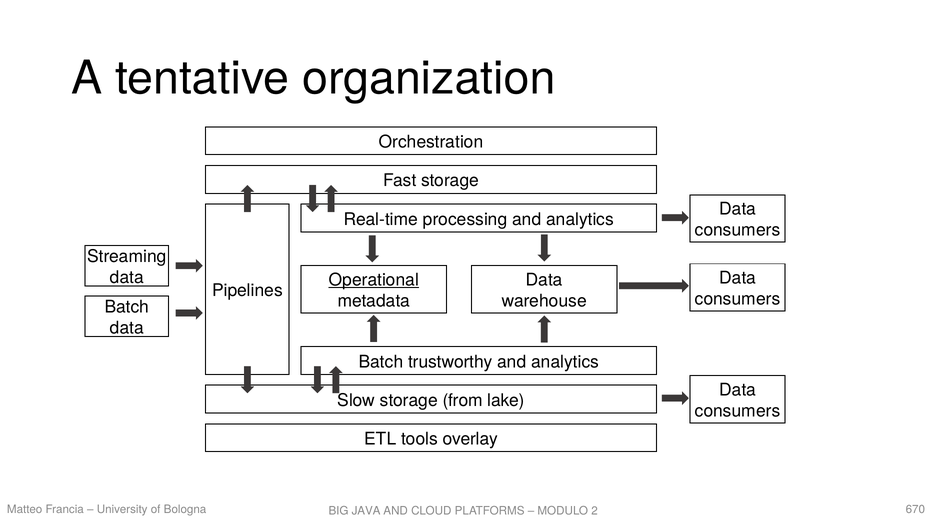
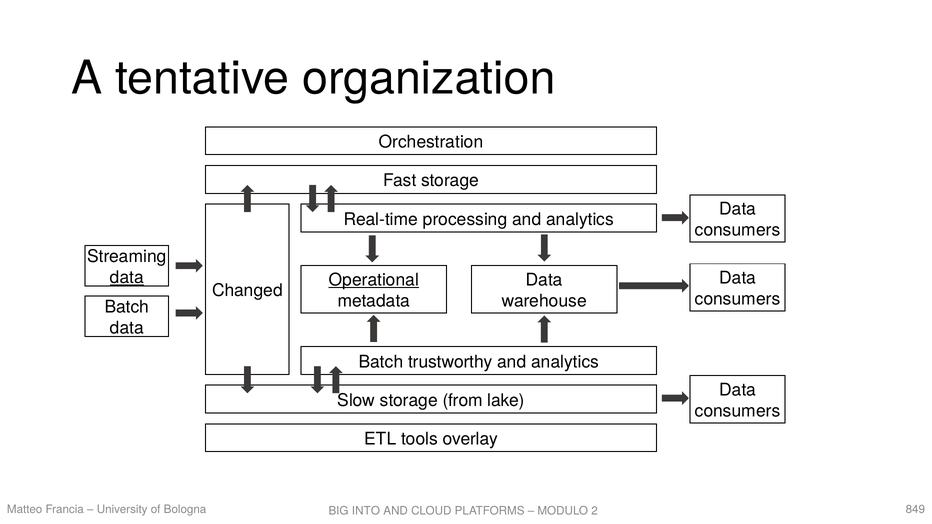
data at (127, 278) underline: none -> present
Pipelines: Pipelines -> Changed
670: 670 -> 849
JAVA: JAVA -> INTO
